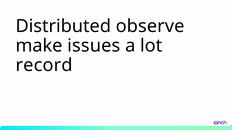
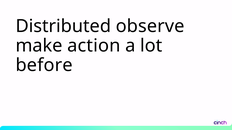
issues: issues -> action
record: record -> before
